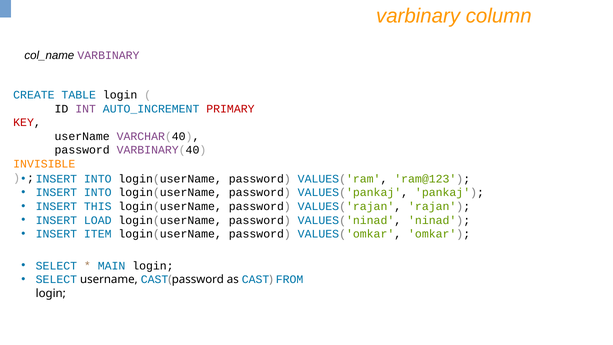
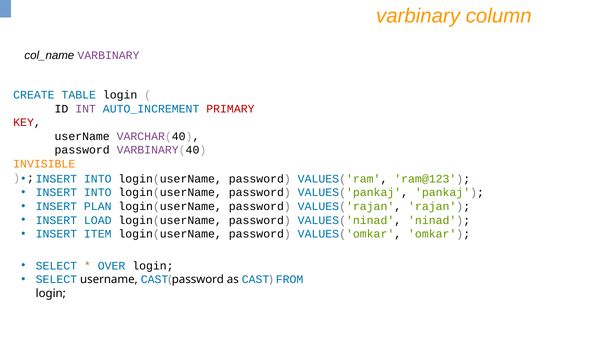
THIS: THIS -> PLAN
MAIN: MAIN -> OVER
